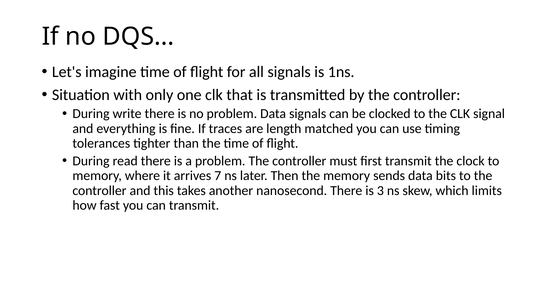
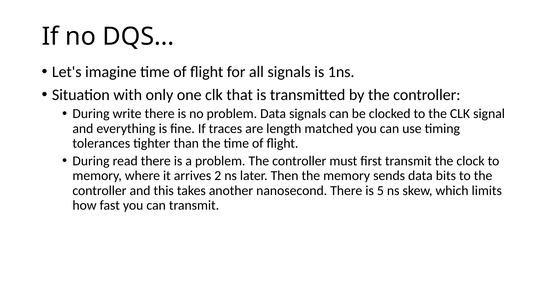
7: 7 -> 2
3: 3 -> 5
